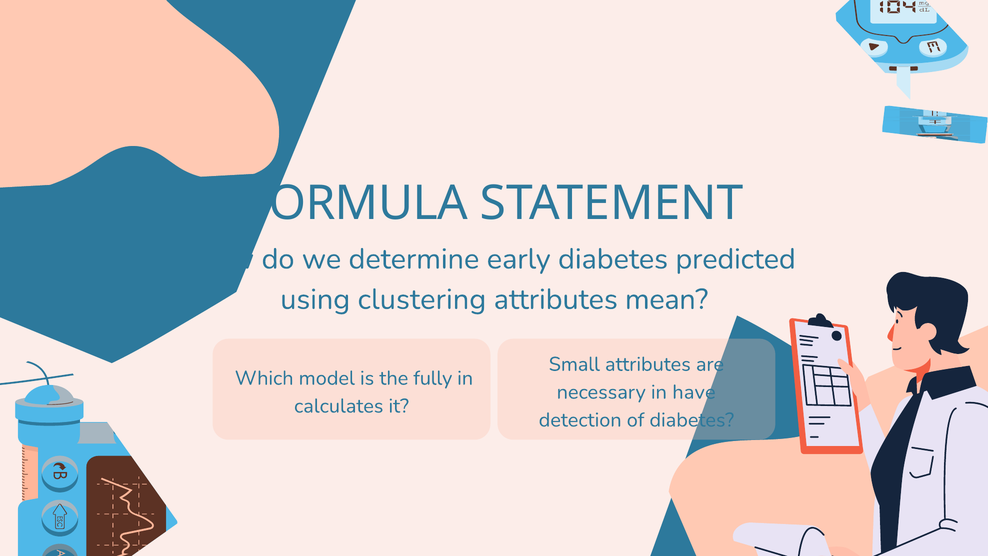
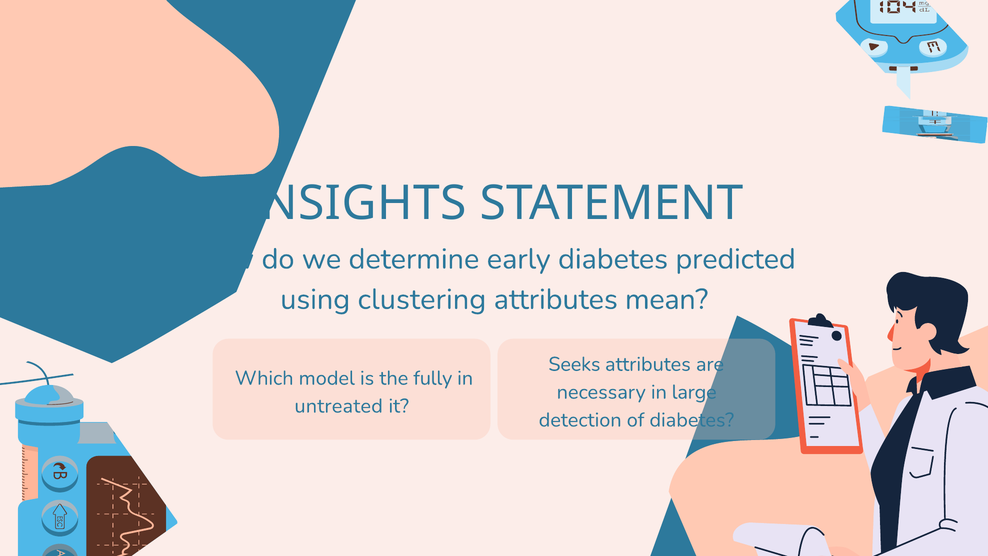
FORMULA: FORMULA -> INSIGHTS
Small: Small -> Seeks
have: have -> large
calculates: calculates -> untreated
